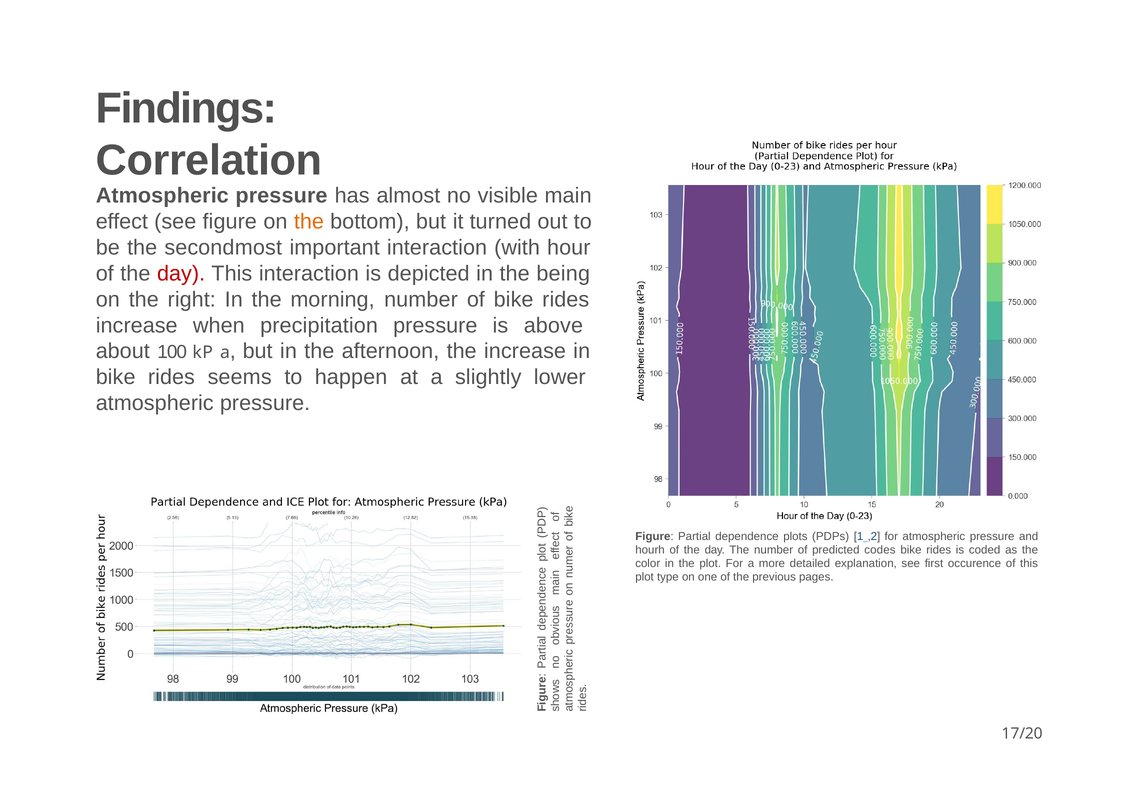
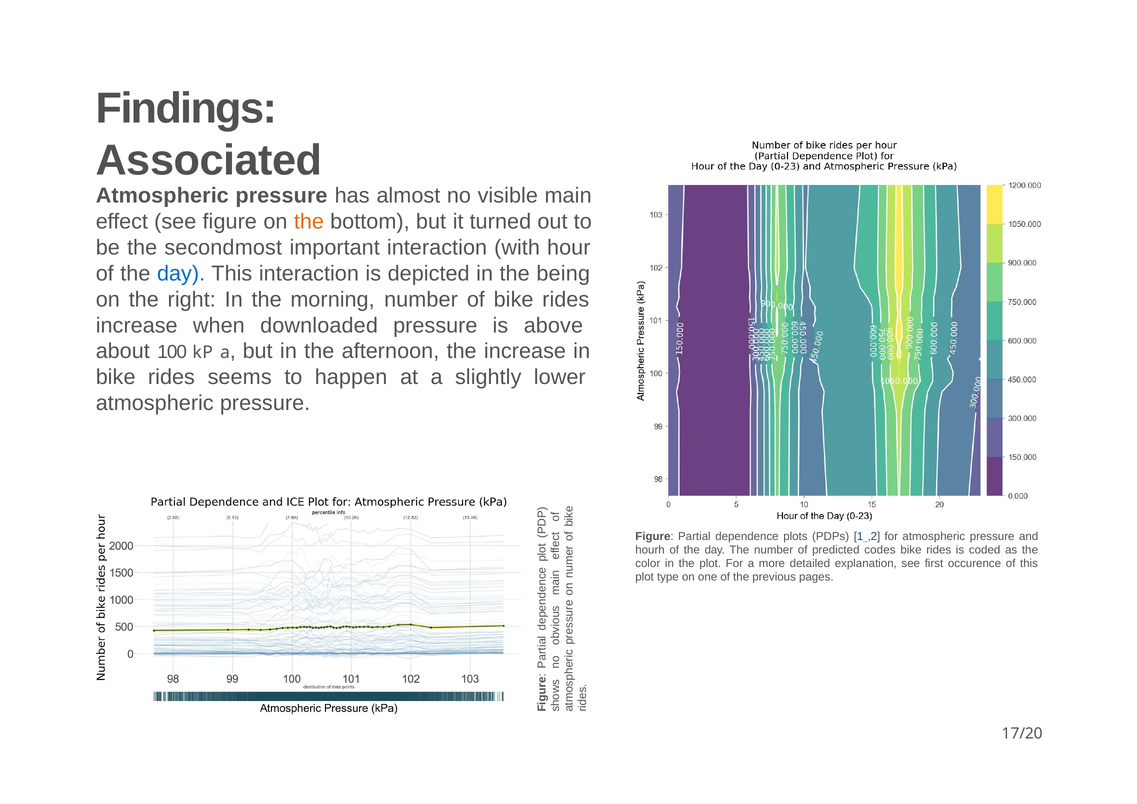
Correlation: Correlation -> Associated
day at (181, 274) colour: red -> blue
precipitation: precipitation -> downloaded
